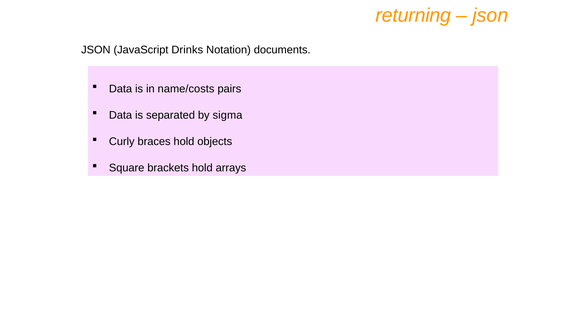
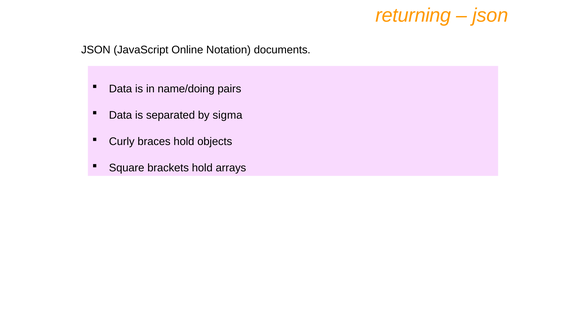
Drinks: Drinks -> Online
name/costs: name/costs -> name/doing
